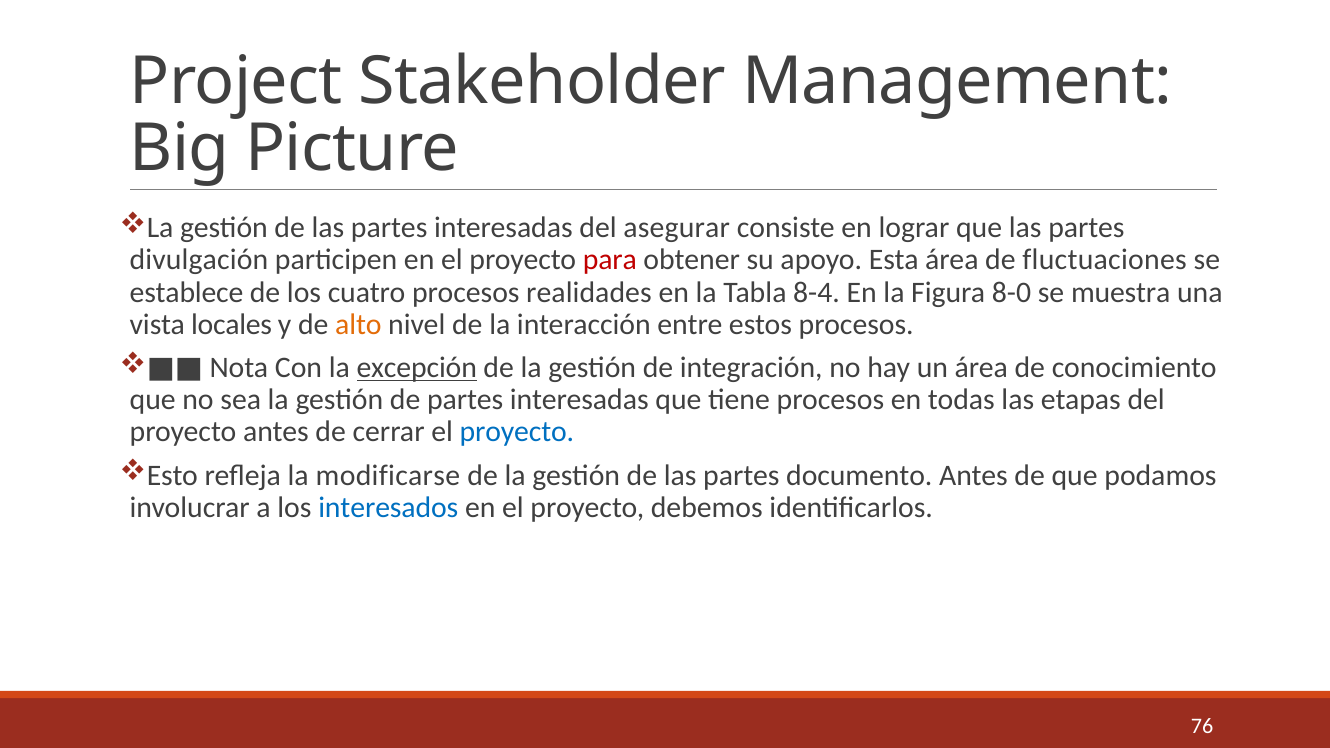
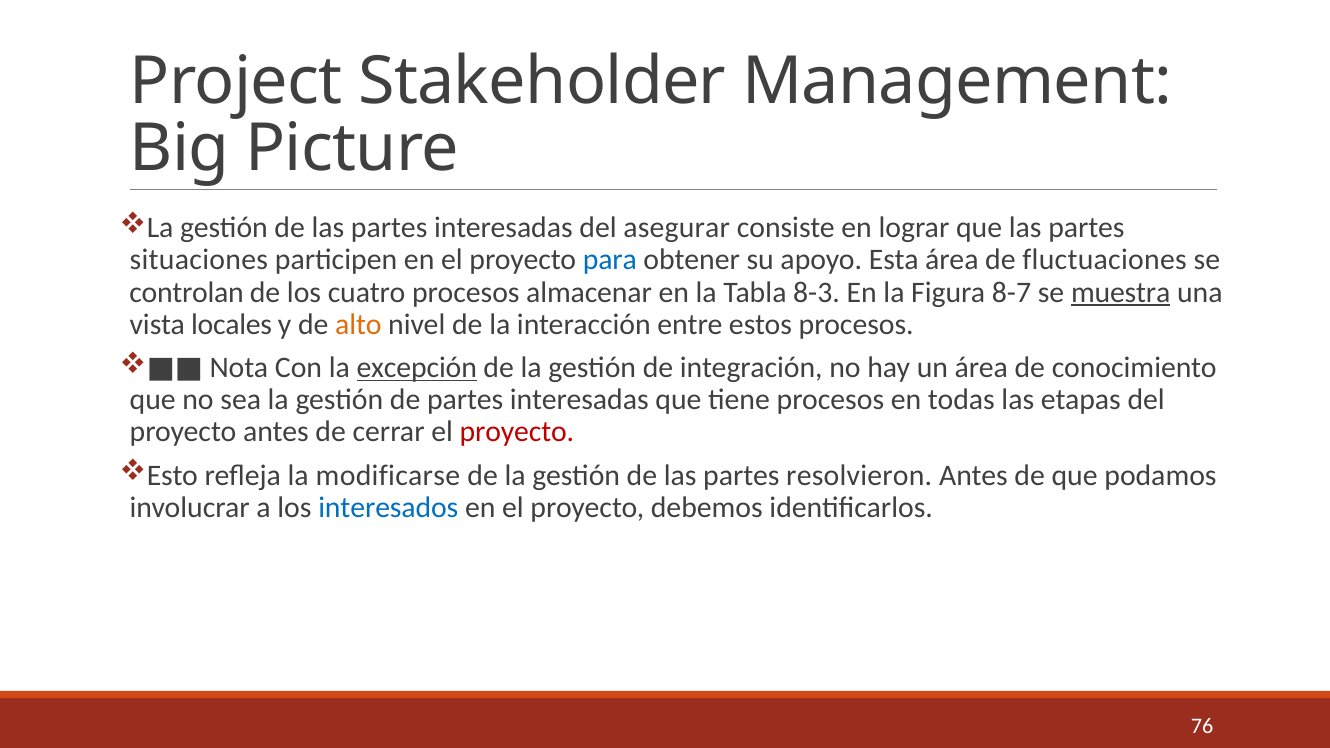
divulgación: divulgación -> situaciones
para colour: red -> blue
establece: establece -> controlan
realidades: realidades -> almacenar
8-4: 8-4 -> 8-3
8-0: 8-0 -> 8-7
muestra underline: none -> present
proyecto at (517, 432) colour: blue -> red
documento: documento -> resolvieron
